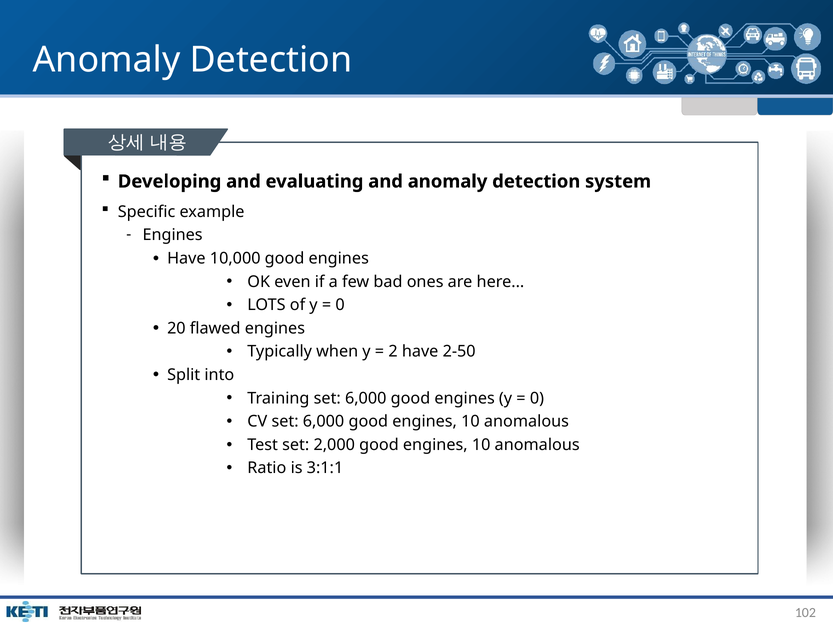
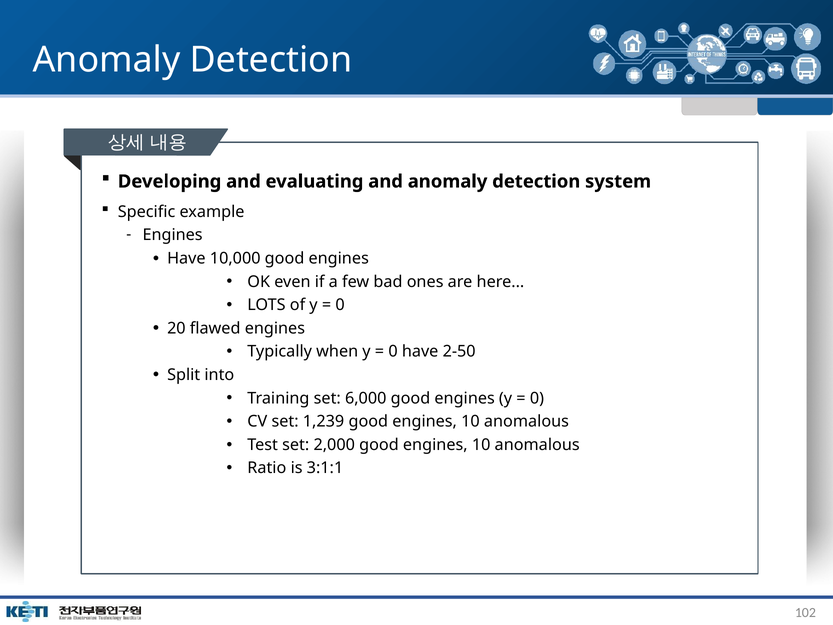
2 at (393, 351): 2 -> 0
CV set 6,000: 6,000 -> 1,239
